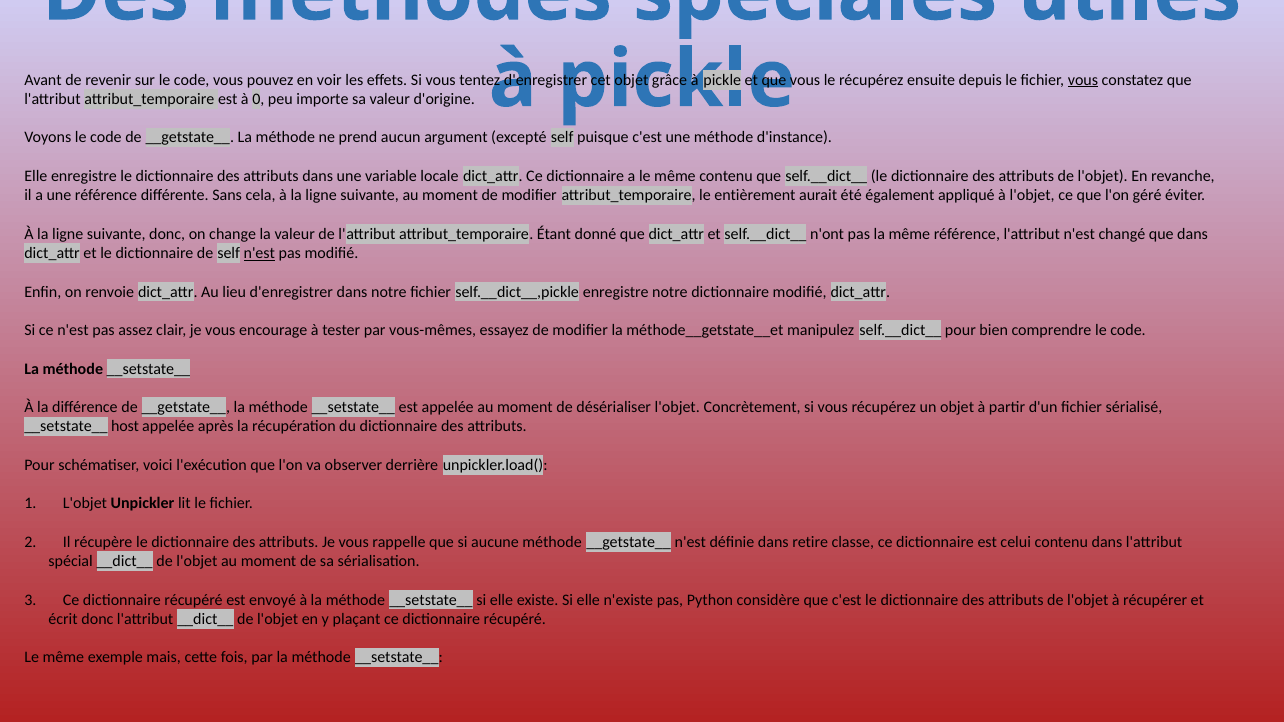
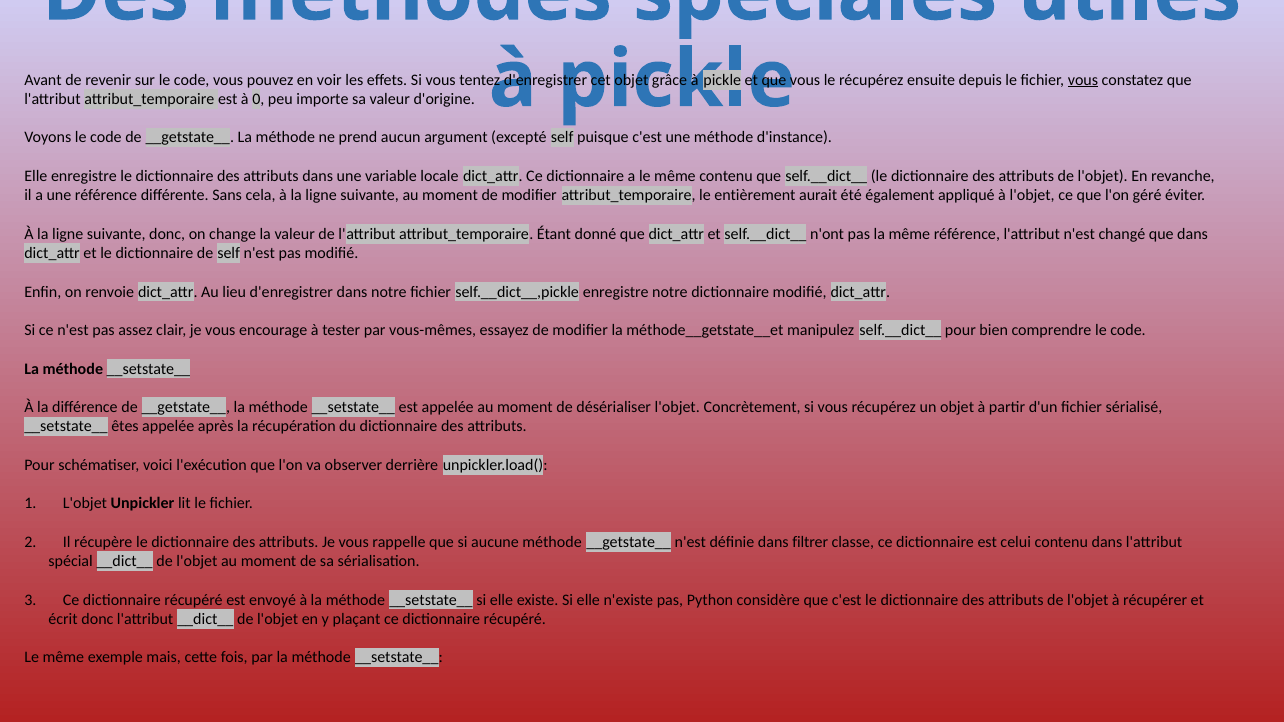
n'est at (259, 253) underline: present -> none
host: host -> êtes
retire: retire -> filtrer
